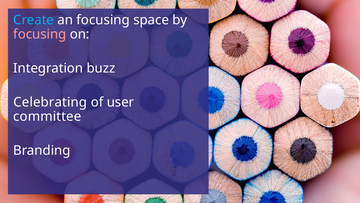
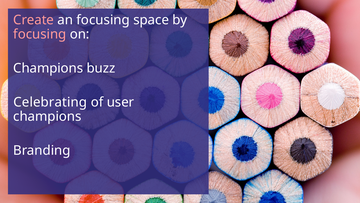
Create colour: light blue -> pink
Integration at (48, 68): Integration -> Champions
committee at (47, 116): committee -> champions
